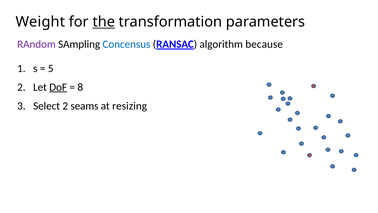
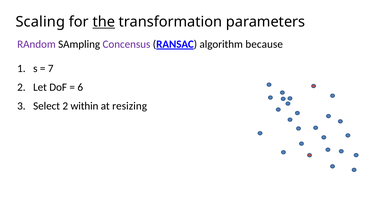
Weight: Weight -> Scaling
Concensus colour: blue -> purple
5: 5 -> 7
DoF underline: present -> none
8: 8 -> 6
seams: seams -> within
